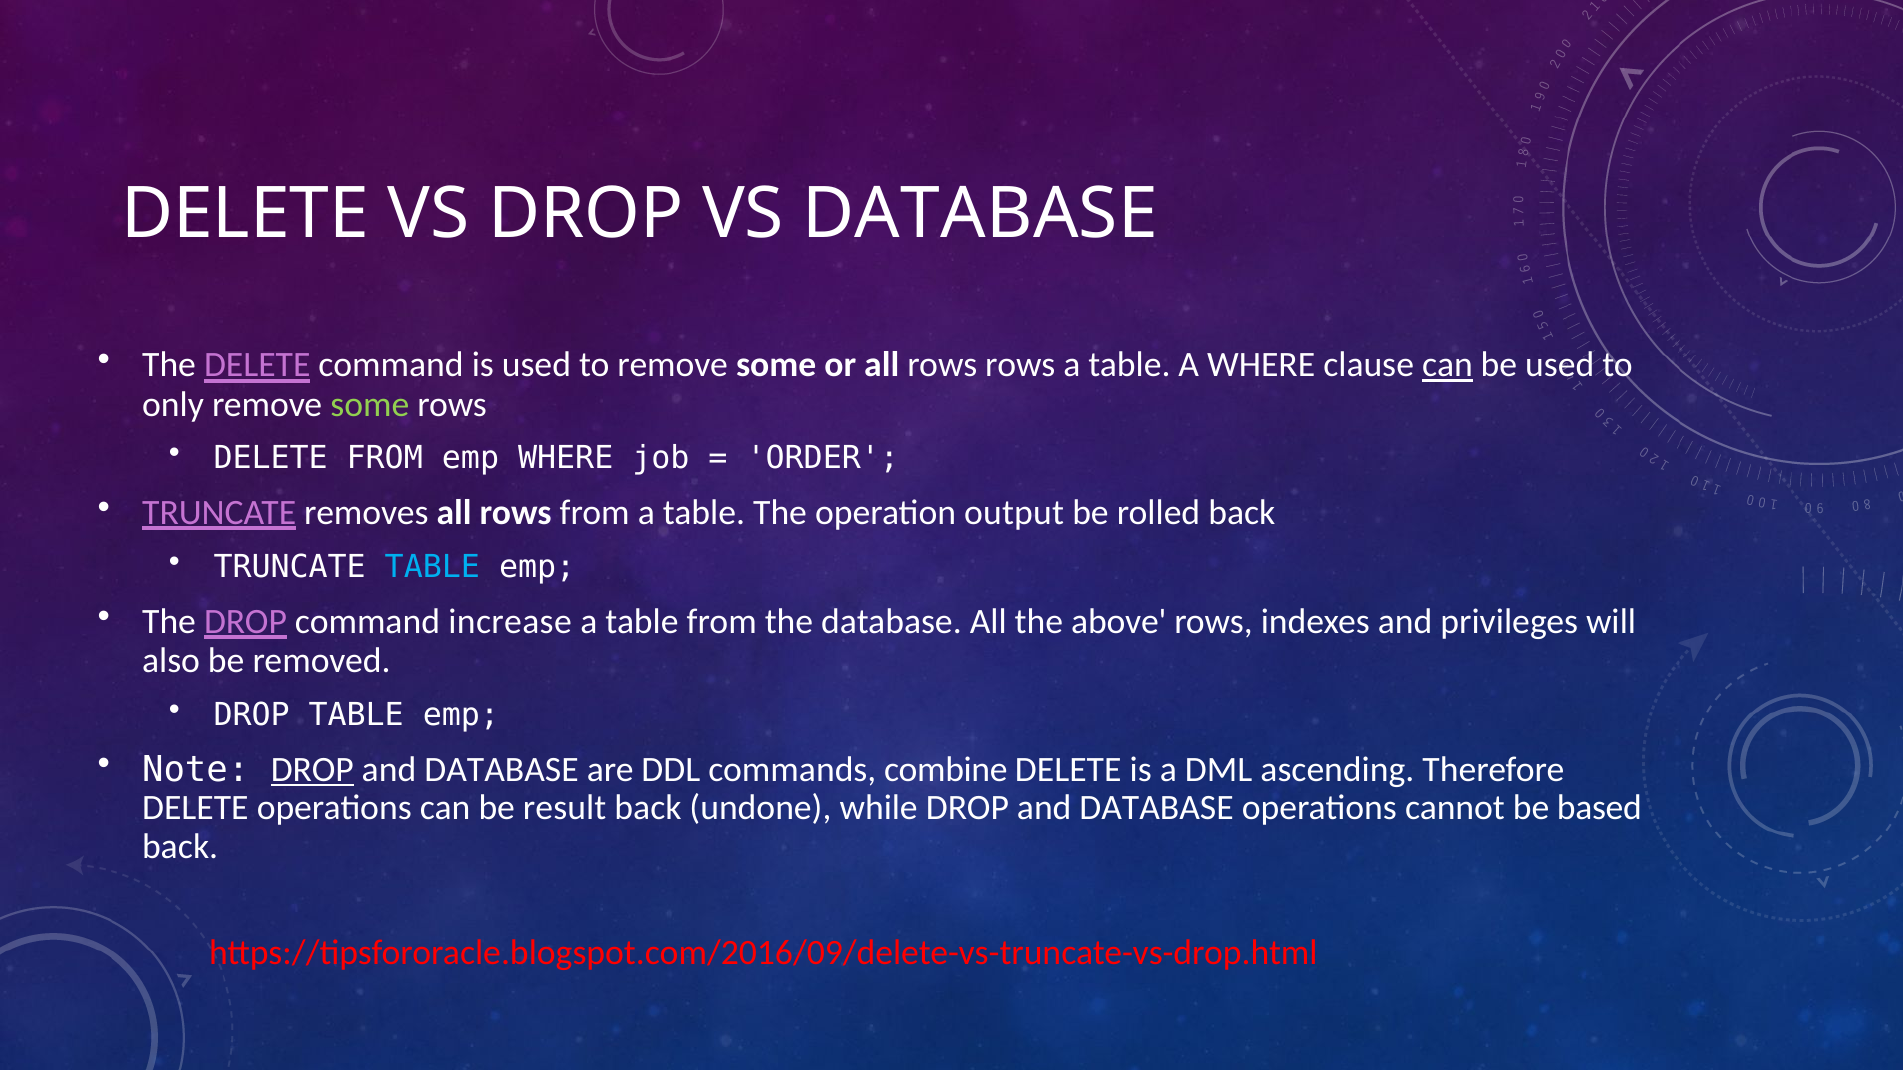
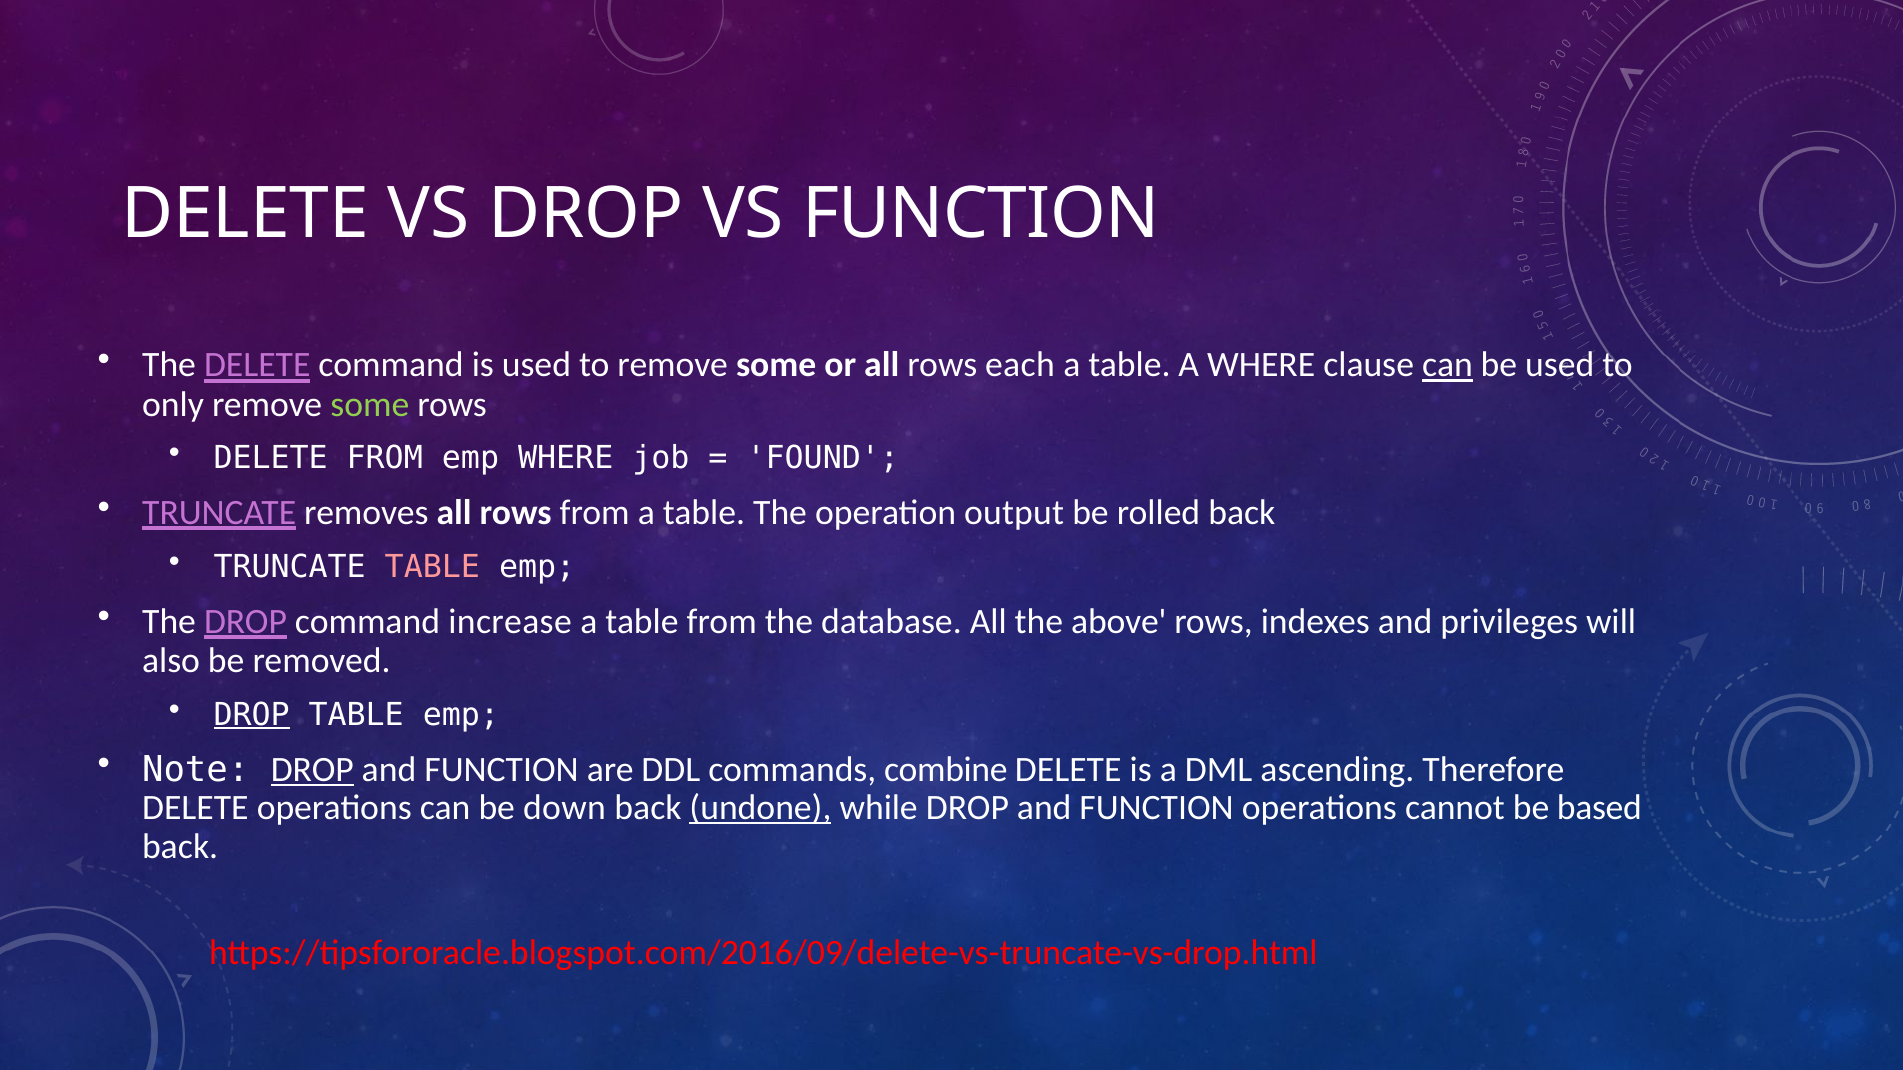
VS DATABASE: DATABASE -> FUNCTION
rows rows: rows -> each
ORDER: ORDER -> FOUND
TABLE at (432, 567) colour: light blue -> pink
DROP at (252, 715) underline: none -> present
DATABASE at (502, 770): DATABASE -> FUNCTION
result: result -> down
undone underline: none -> present
while DROP and DATABASE: DATABASE -> FUNCTION
